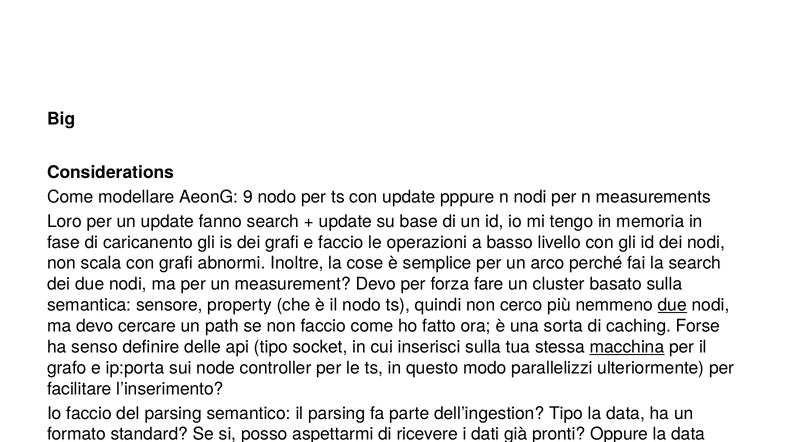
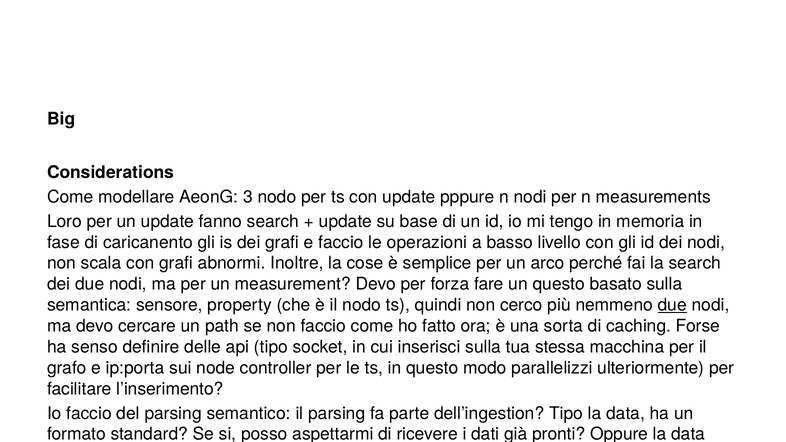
9: 9 -> 3
un cluster: cluster -> questo
macchina underline: present -> none
